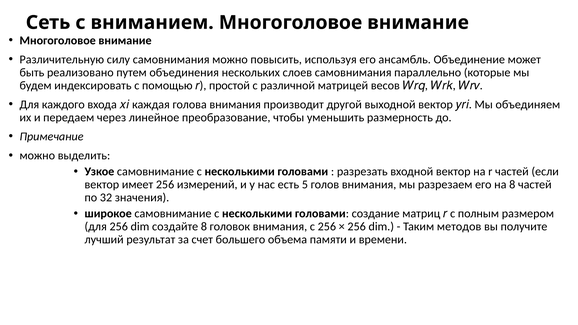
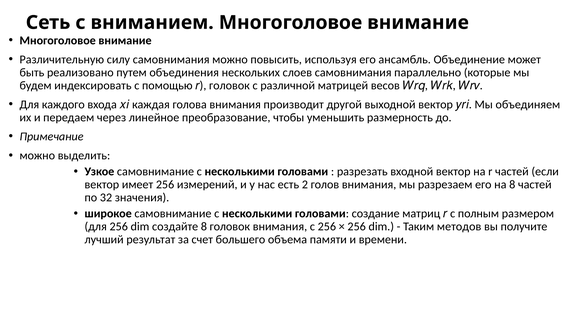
простой at (229, 86): простой -> головок
5: 5 -> 2
